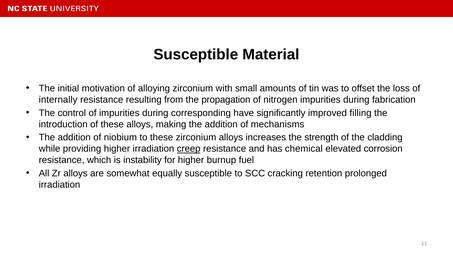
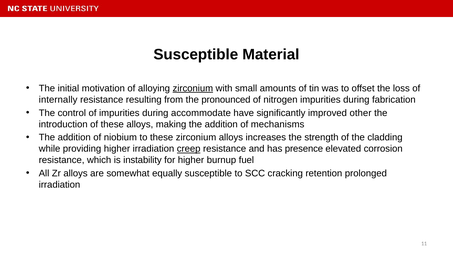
zirconium at (193, 88) underline: none -> present
propagation: propagation -> pronounced
corresponding: corresponding -> accommodate
filling: filling -> other
chemical: chemical -> presence
